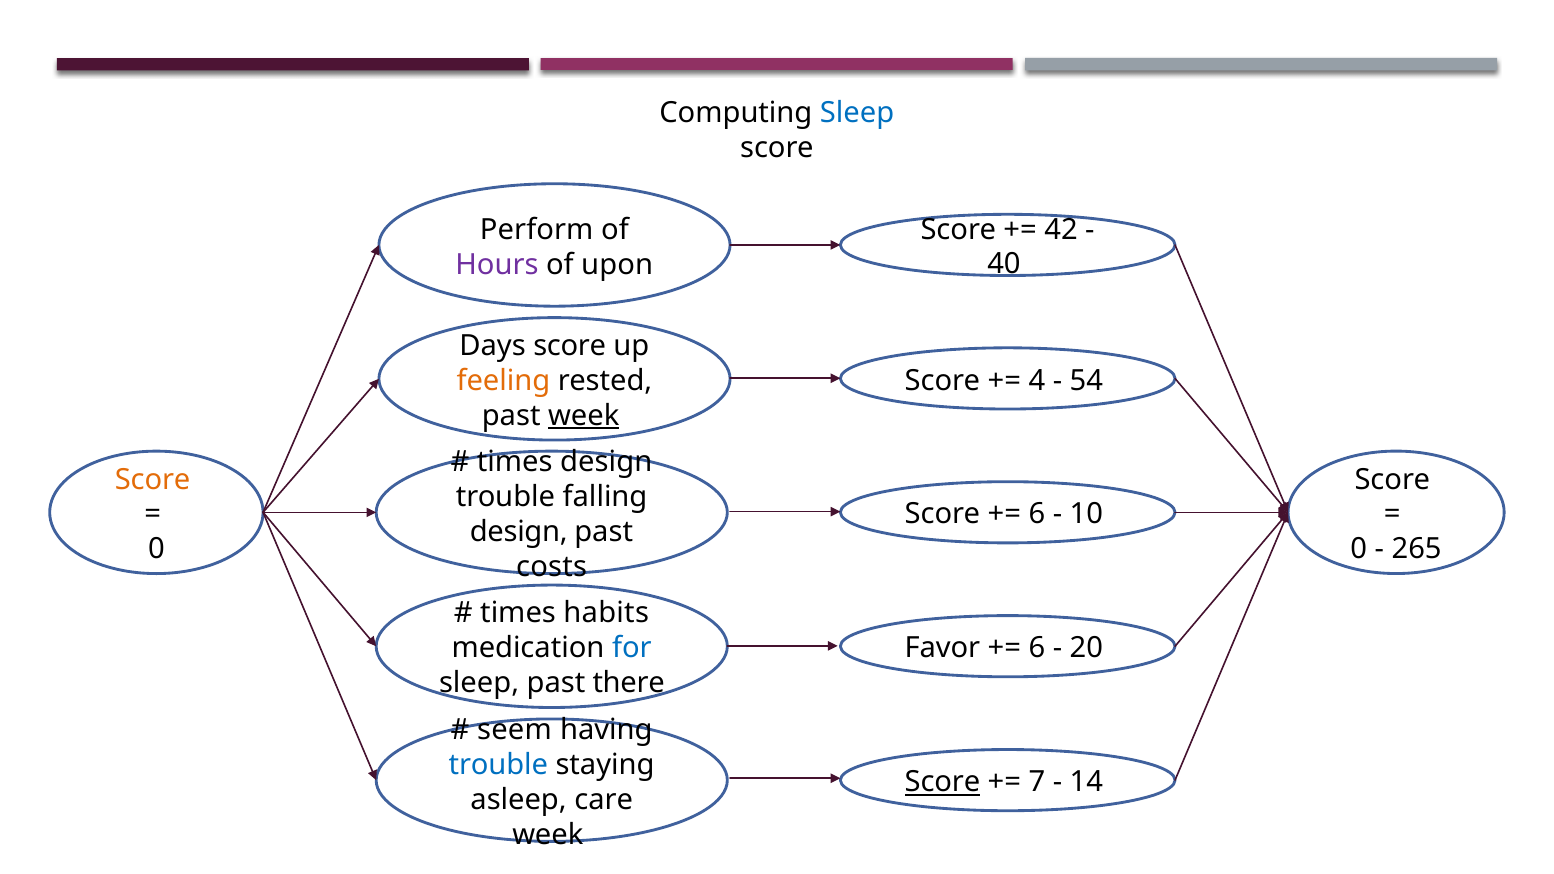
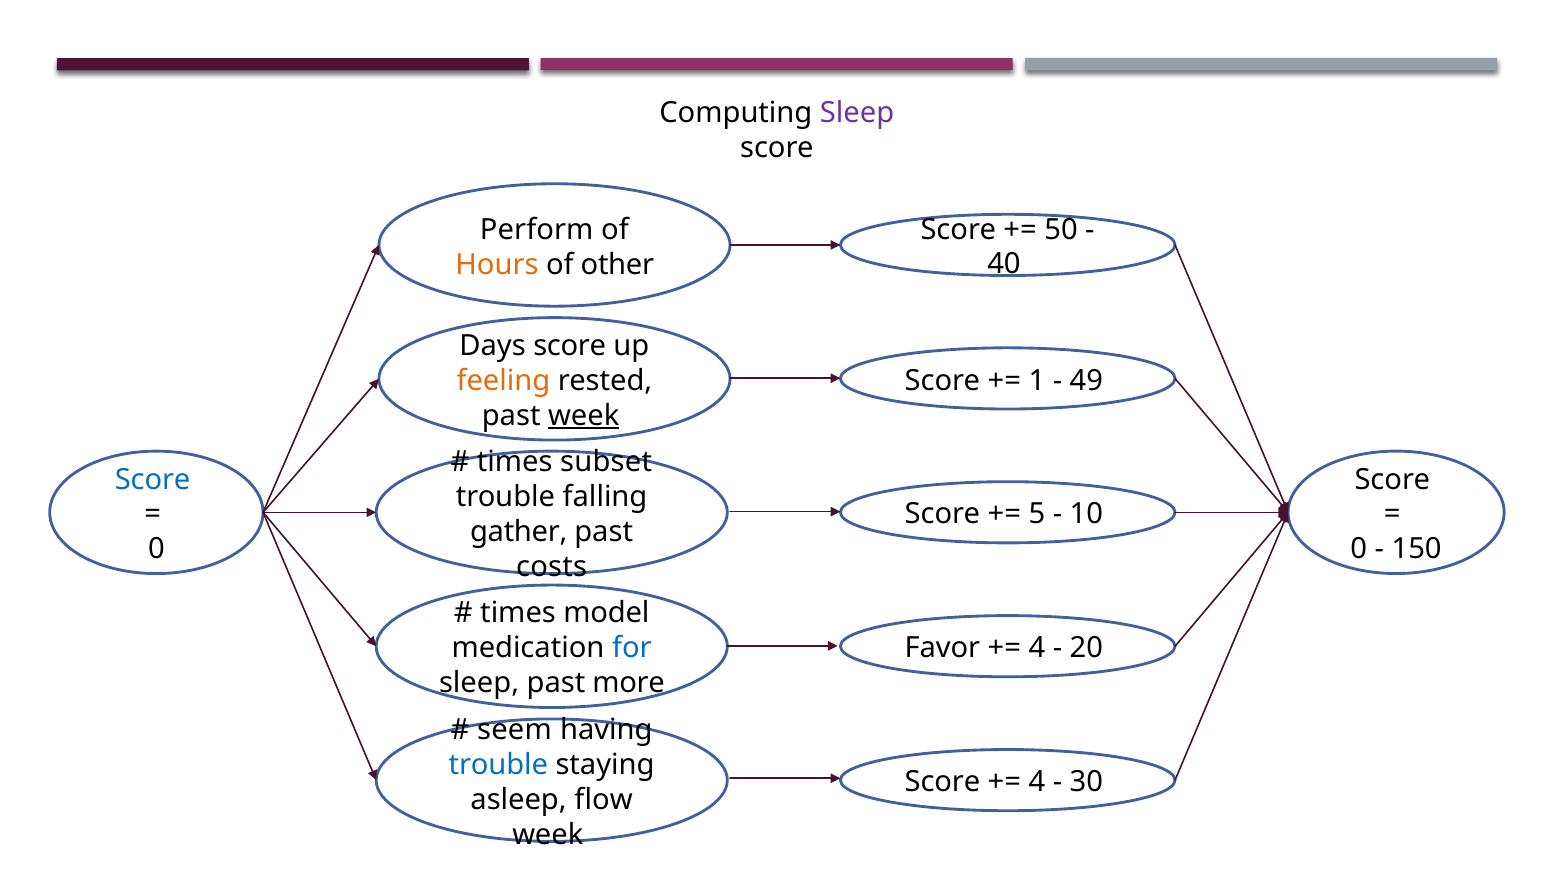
Sleep at (857, 113) colour: blue -> purple
42: 42 -> 50
Hours colour: purple -> orange
upon: upon -> other
4: 4 -> 1
54: 54 -> 49
times design: design -> subset
Score at (153, 479) colour: orange -> blue
6 at (1037, 514): 6 -> 5
design at (519, 532): design -> gather
265: 265 -> 150
habits: habits -> model
6 at (1037, 648): 6 -> 4
there: there -> more
Score at (943, 782) underline: present -> none
7 at (1037, 782): 7 -> 4
14: 14 -> 30
care: care -> flow
